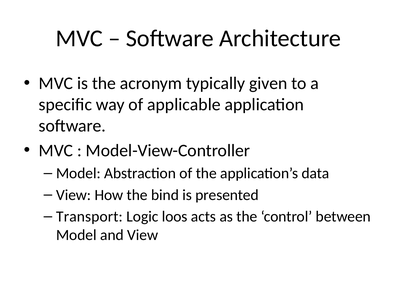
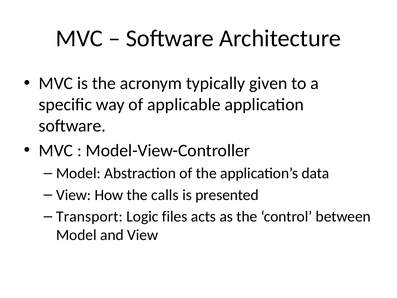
bind: bind -> calls
loos: loos -> files
